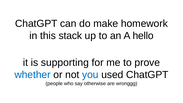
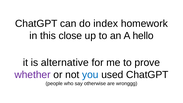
make: make -> index
stack: stack -> close
supporting: supporting -> alternative
whether colour: blue -> purple
